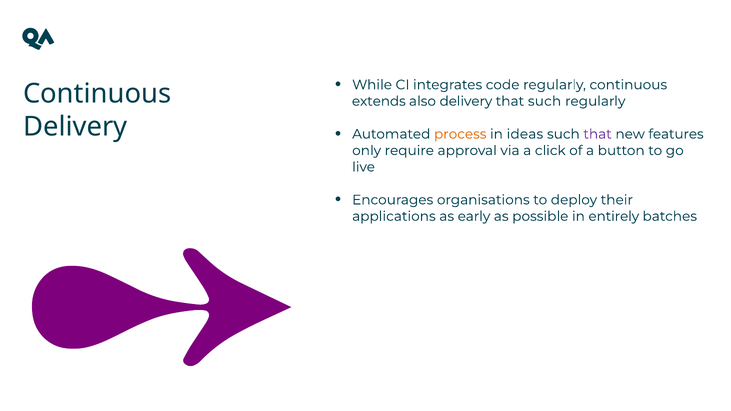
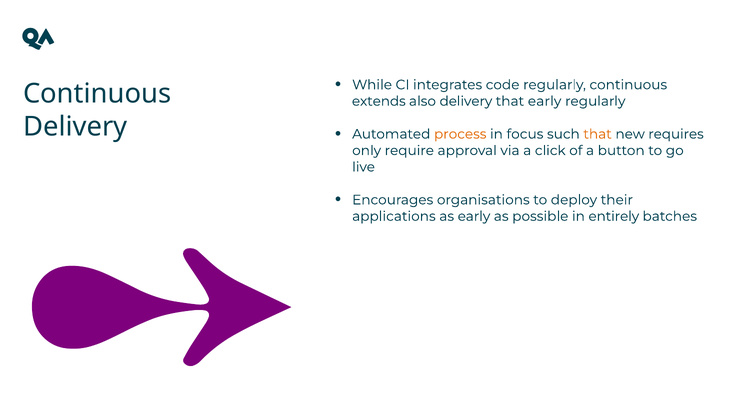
that such: such -> early
ideas: ideas -> focus
that at (598, 134) colour: purple -> orange
features: features -> requires
